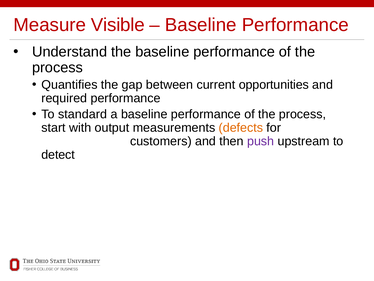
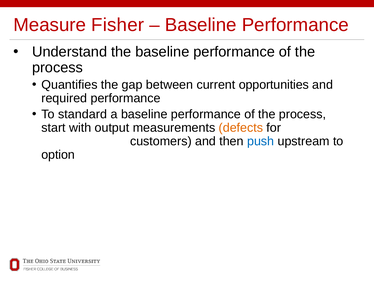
Visible: Visible -> Fisher
push colour: purple -> blue
detect: detect -> option
